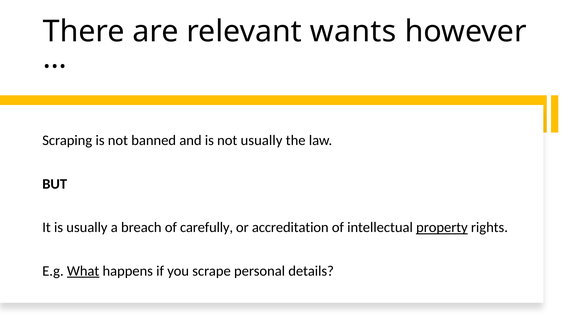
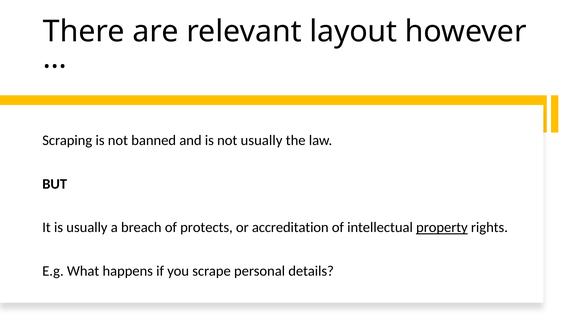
wants: wants -> layout
carefully: carefully -> protects
What underline: present -> none
